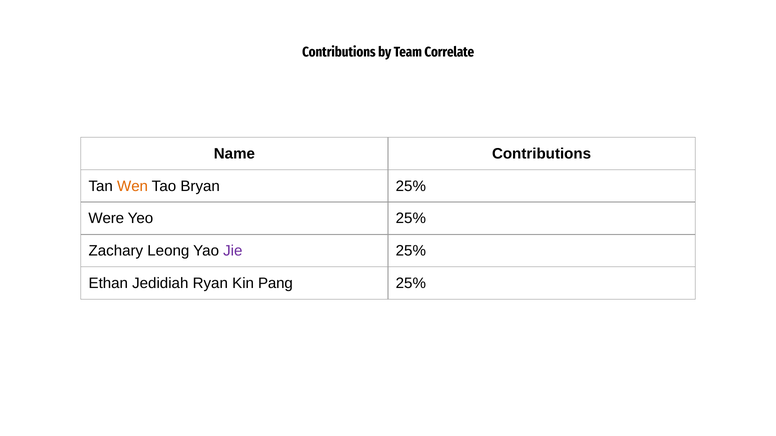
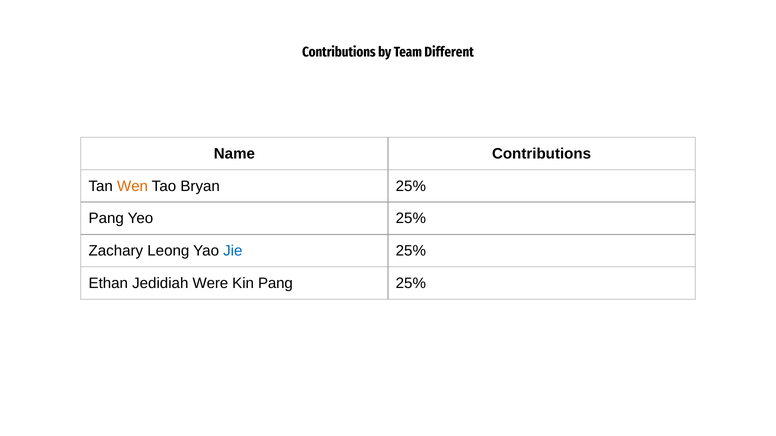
Correlate: Correlate -> Different
Were at (106, 219): Were -> Pang
Jie colour: purple -> blue
Ryan: Ryan -> Were
